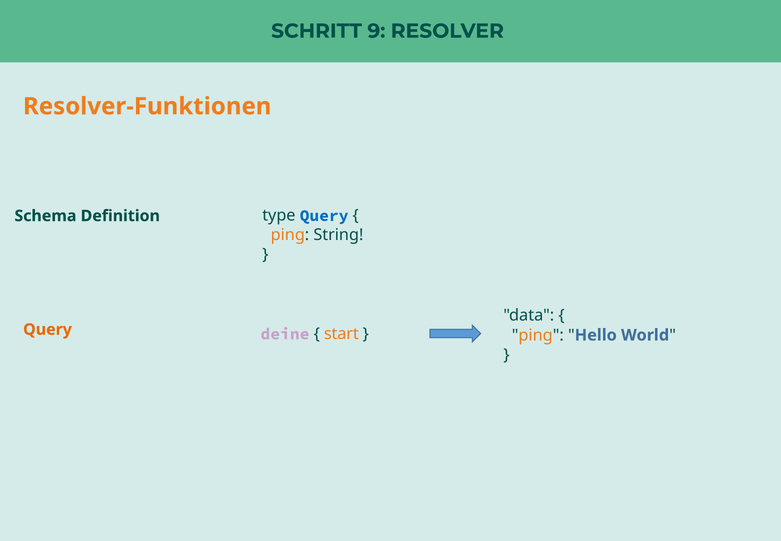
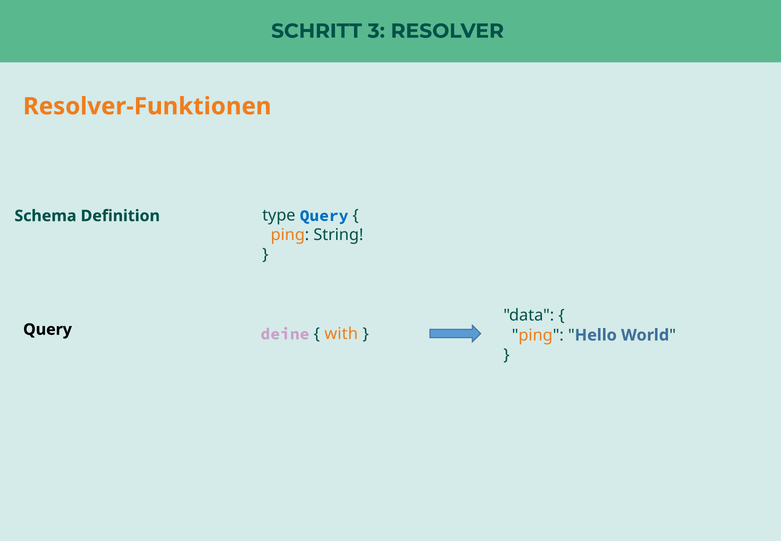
9: 9 -> 3
Query at (47, 329) colour: orange -> black
start: start -> with
